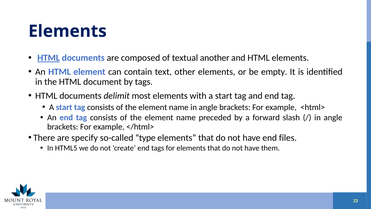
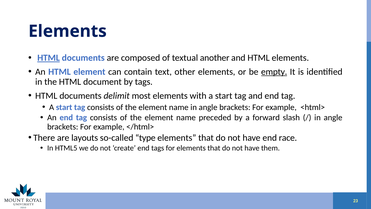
empty underline: none -> present
specify: specify -> layouts
files: files -> race
